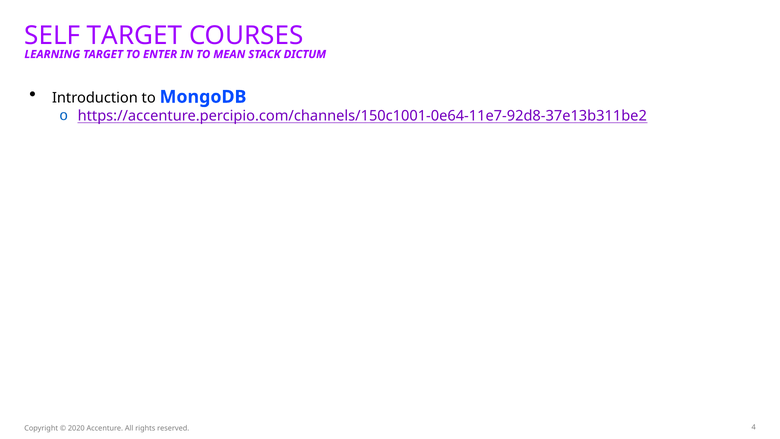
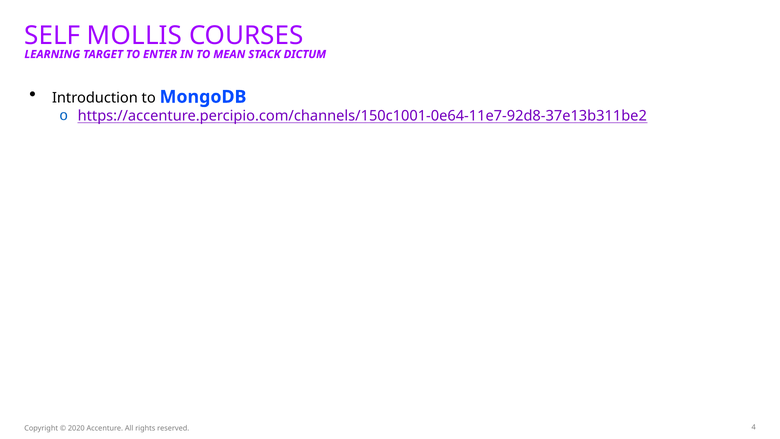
SELF TARGET: TARGET -> MOLLIS
